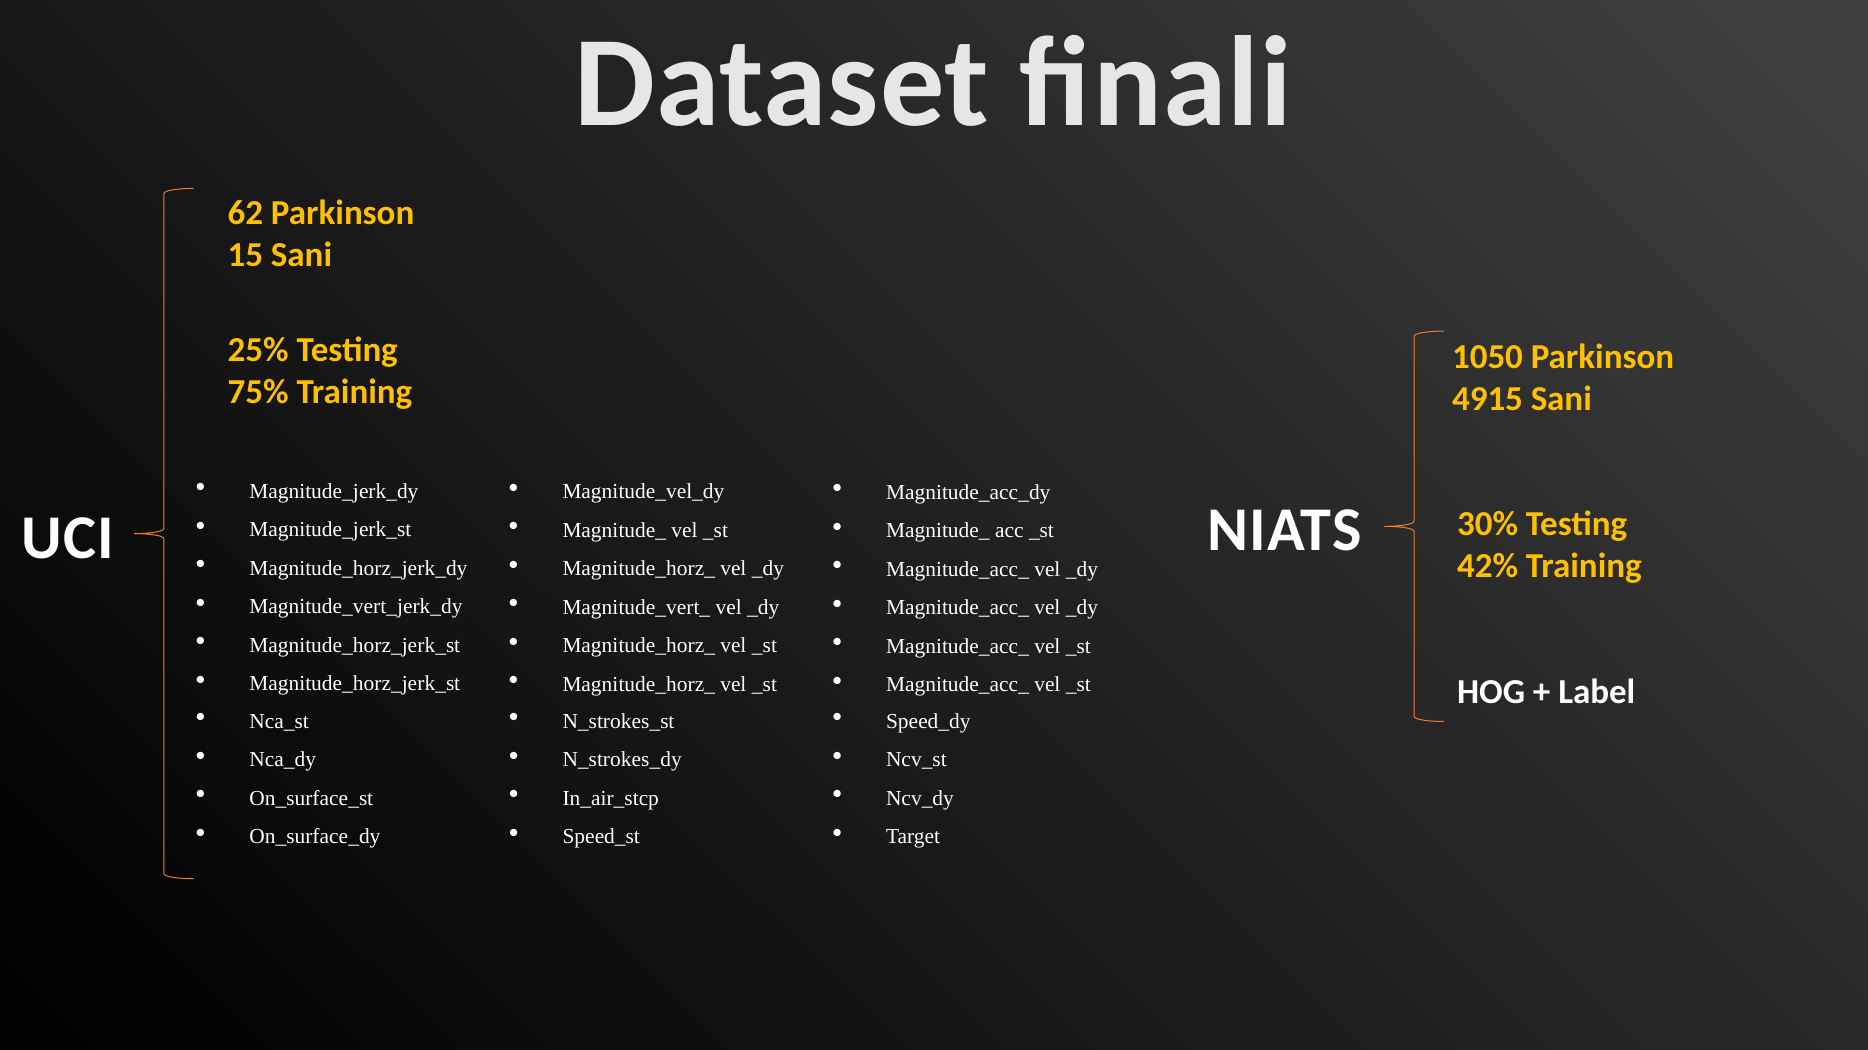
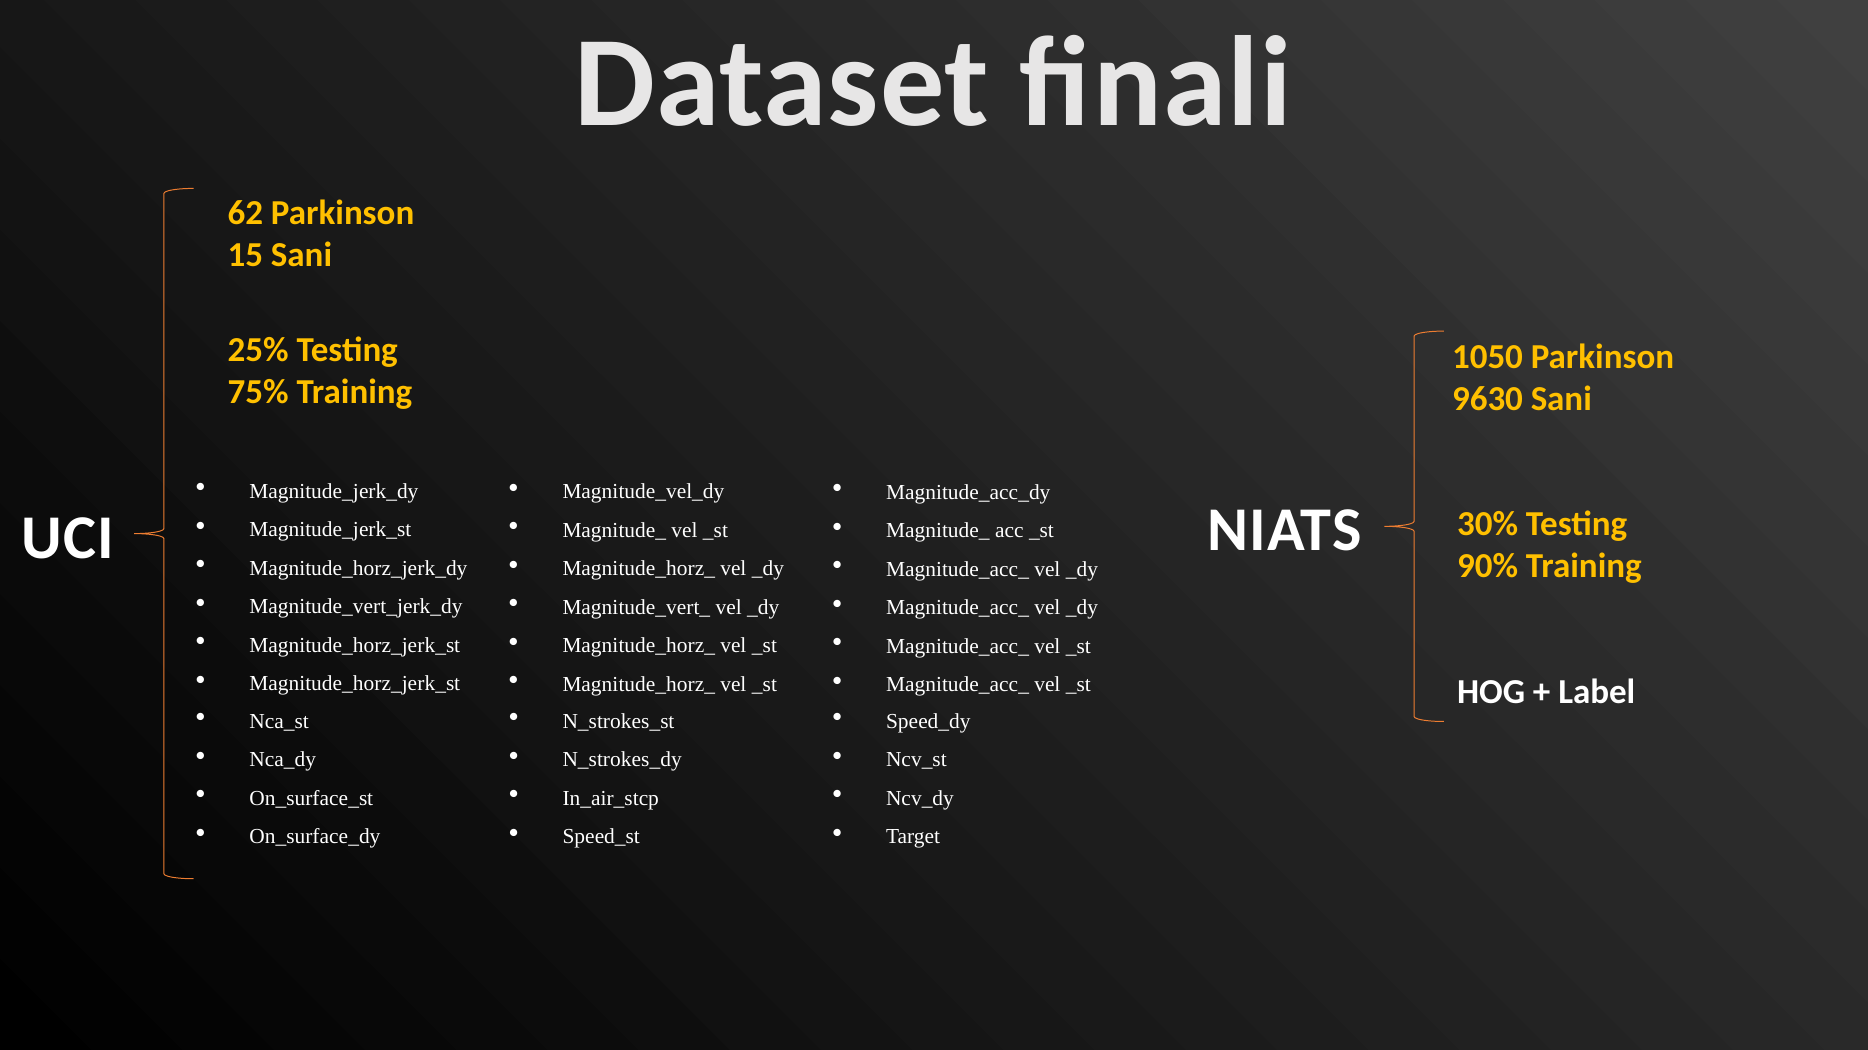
4915: 4915 -> 9630
42%: 42% -> 90%
